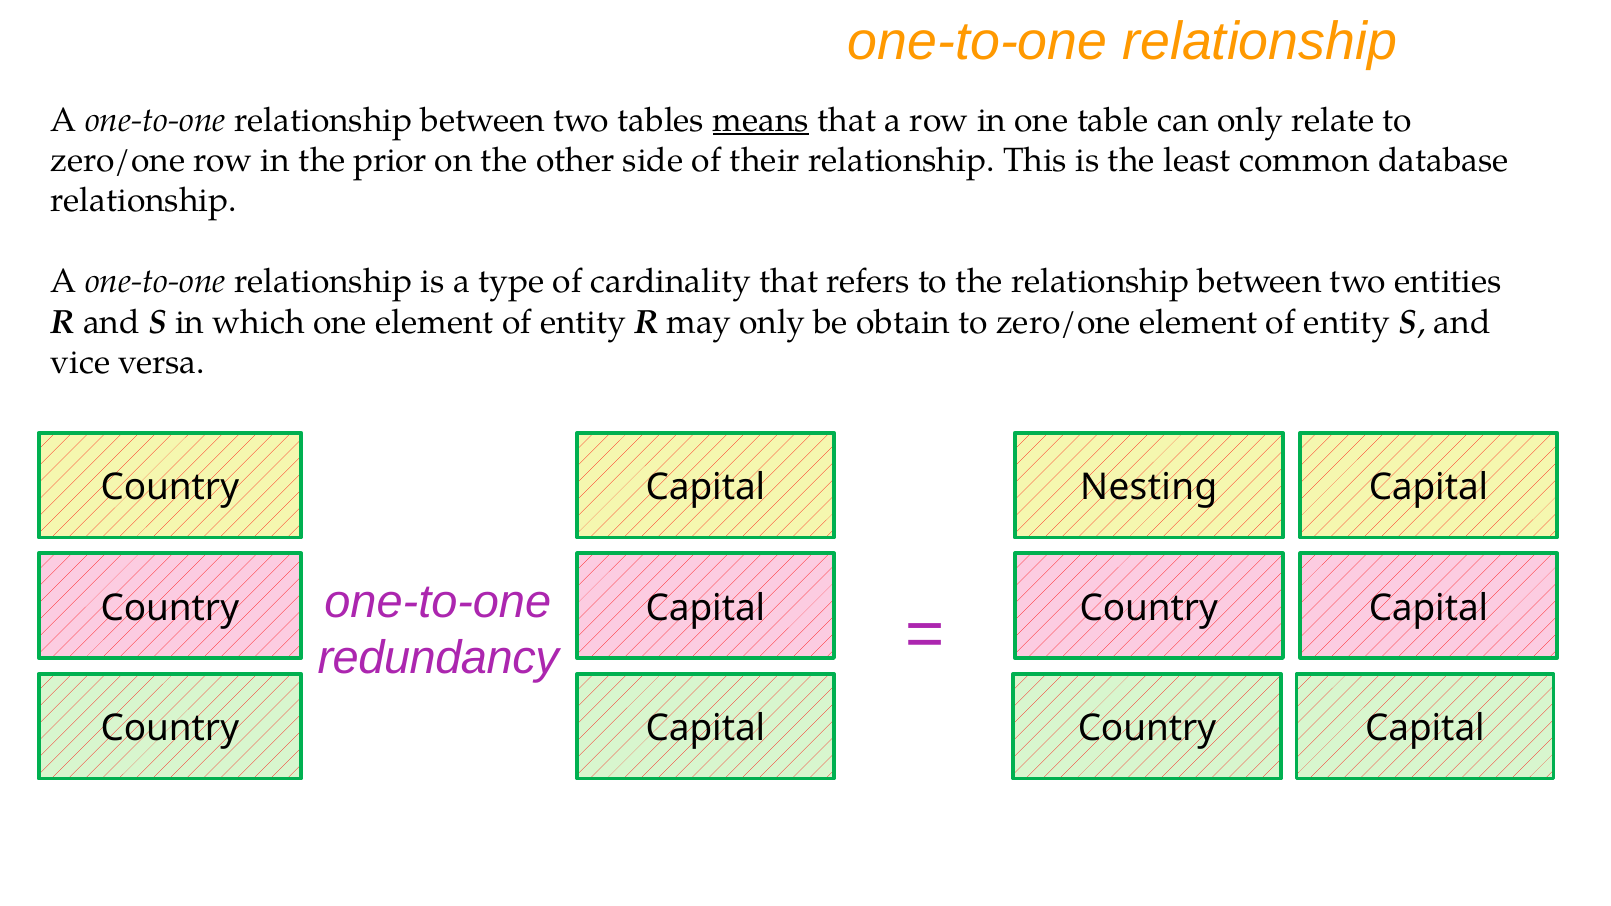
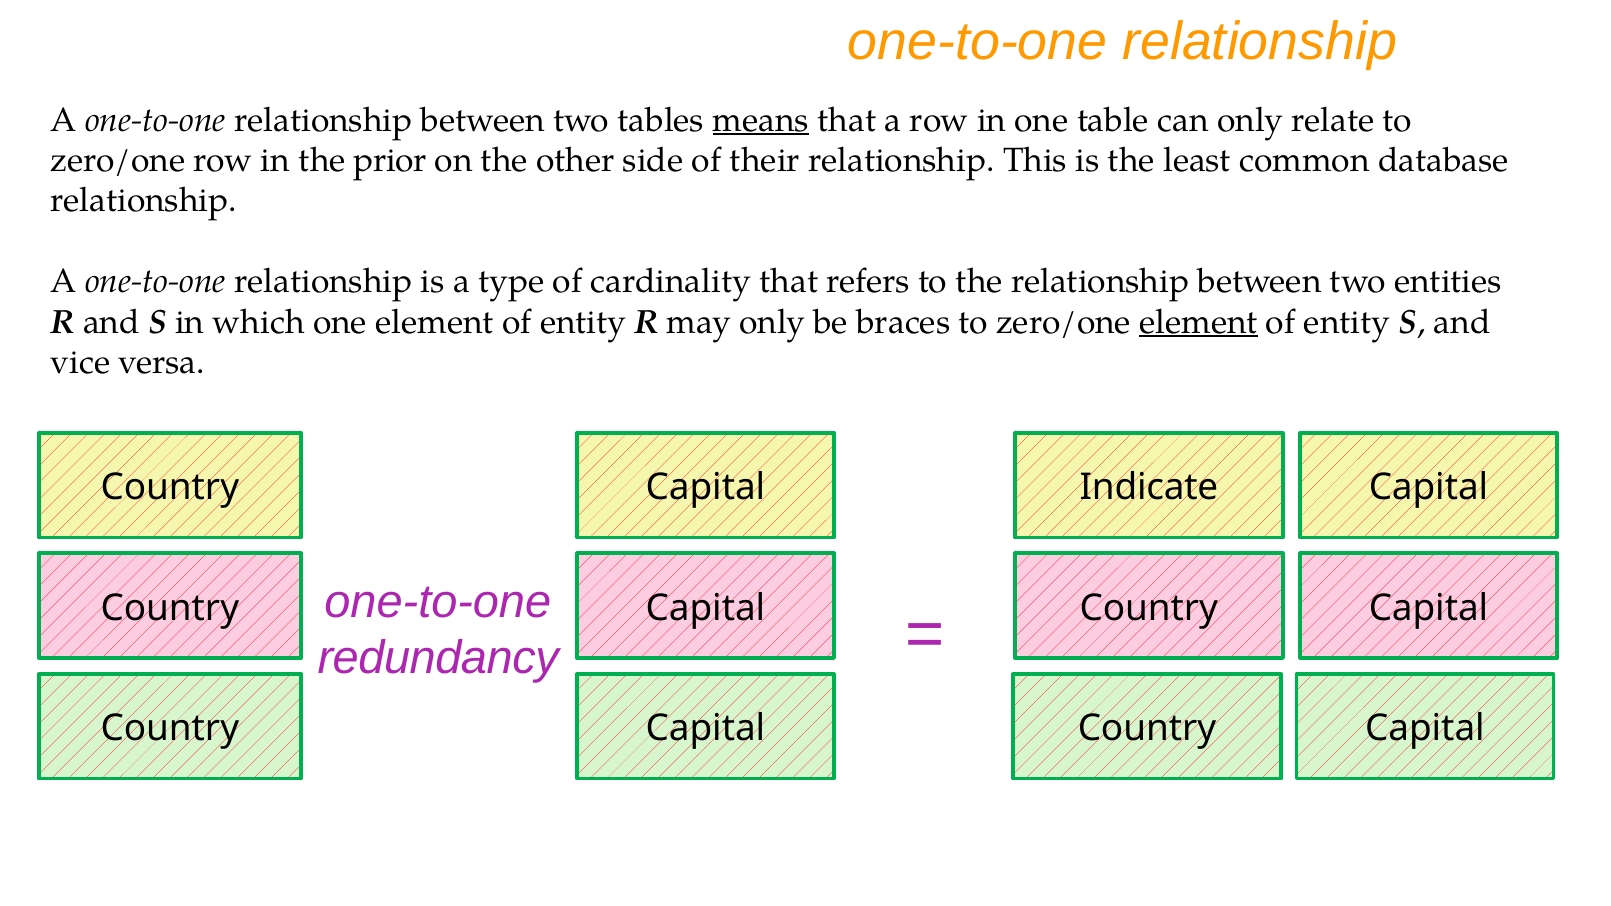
obtain: obtain -> braces
element at (1198, 322) underline: none -> present
Nesting: Nesting -> Indicate
